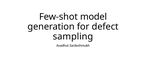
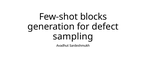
model: model -> blocks
